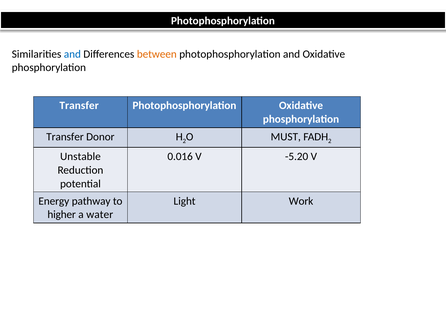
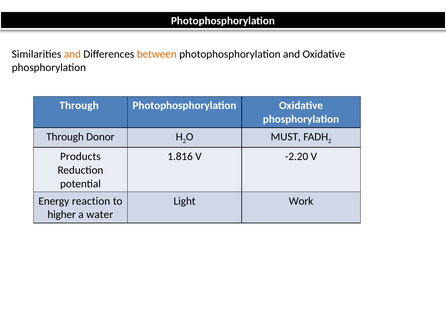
and at (72, 54) colour: blue -> orange
Transfer at (79, 106): Transfer -> Through
Transfer at (65, 137): Transfer -> Through
Unstable: Unstable -> Products
0.016: 0.016 -> 1.816
-5.20: -5.20 -> -2.20
pathway: pathway -> reaction
